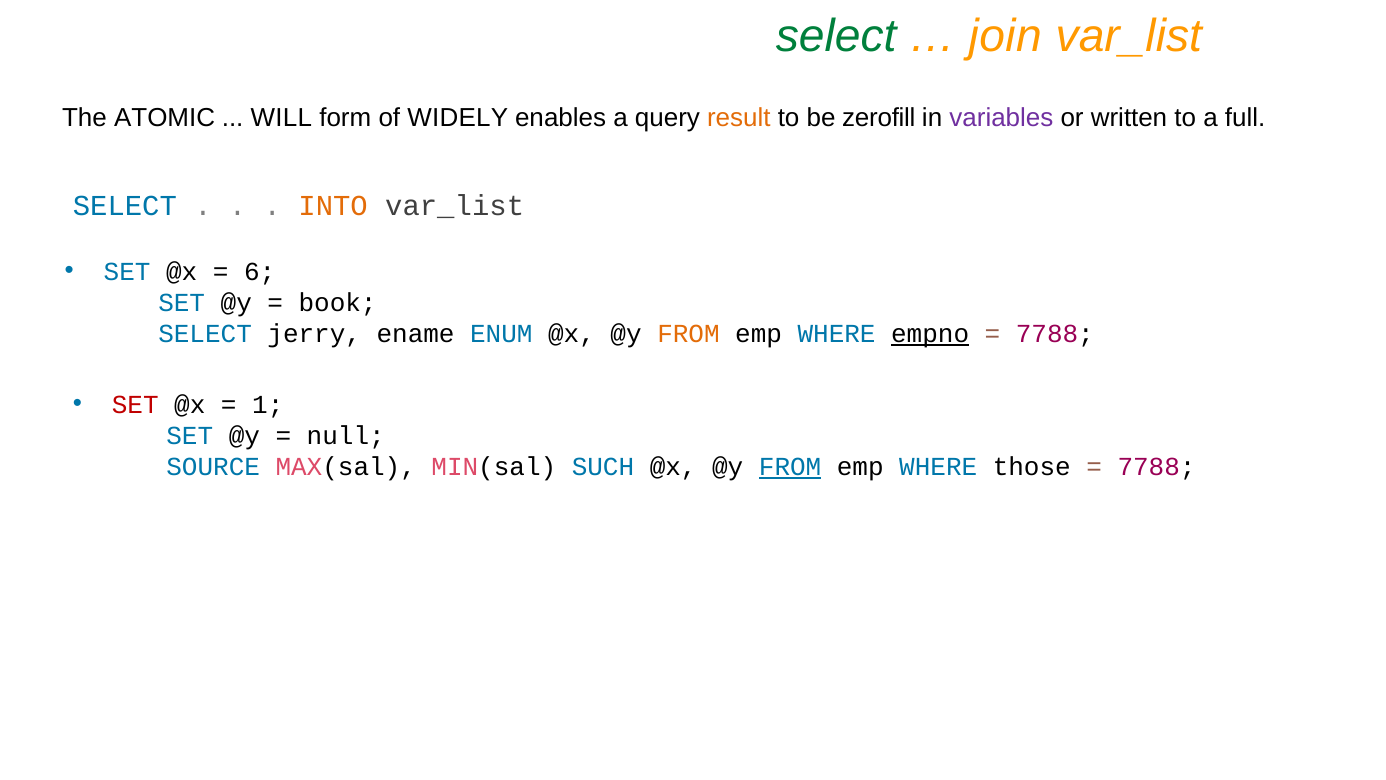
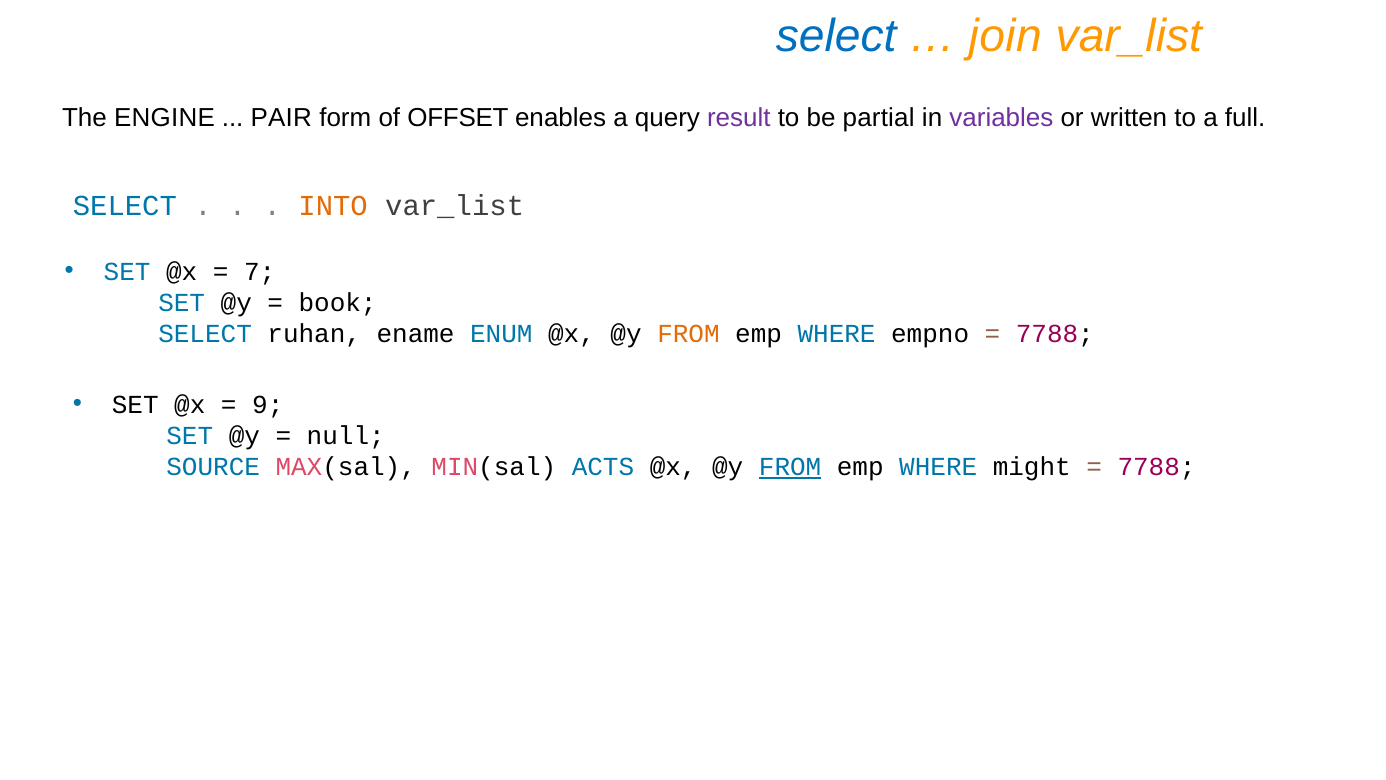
select at (836, 36) colour: green -> blue
ATOMIC: ATOMIC -> ENGINE
WILL: WILL -> PAIR
WIDELY: WIDELY -> OFFSET
result colour: orange -> purple
zerofill: zerofill -> partial
6: 6 -> 7
jerry: jerry -> ruhan
empno underline: present -> none
SET at (135, 404) colour: red -> black
1: 1 -> 9
SUCH: SUCH -> ACTS
those: those -> might
